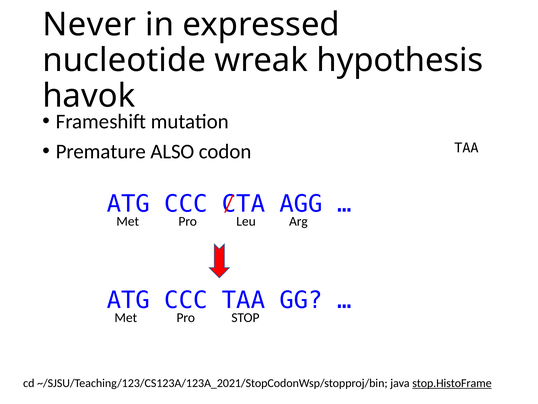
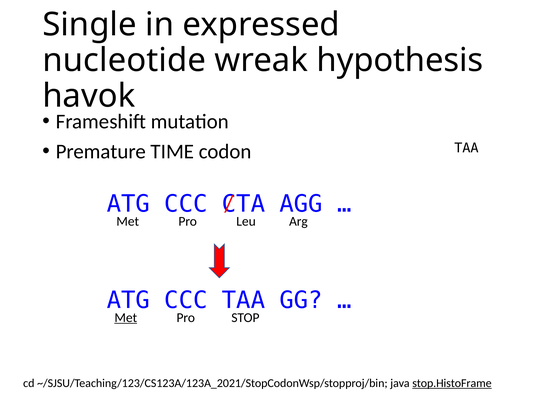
Never: Never -> Single
ALSO: ALSO -> TIME
Met at (126, 317) underline: none -> present
